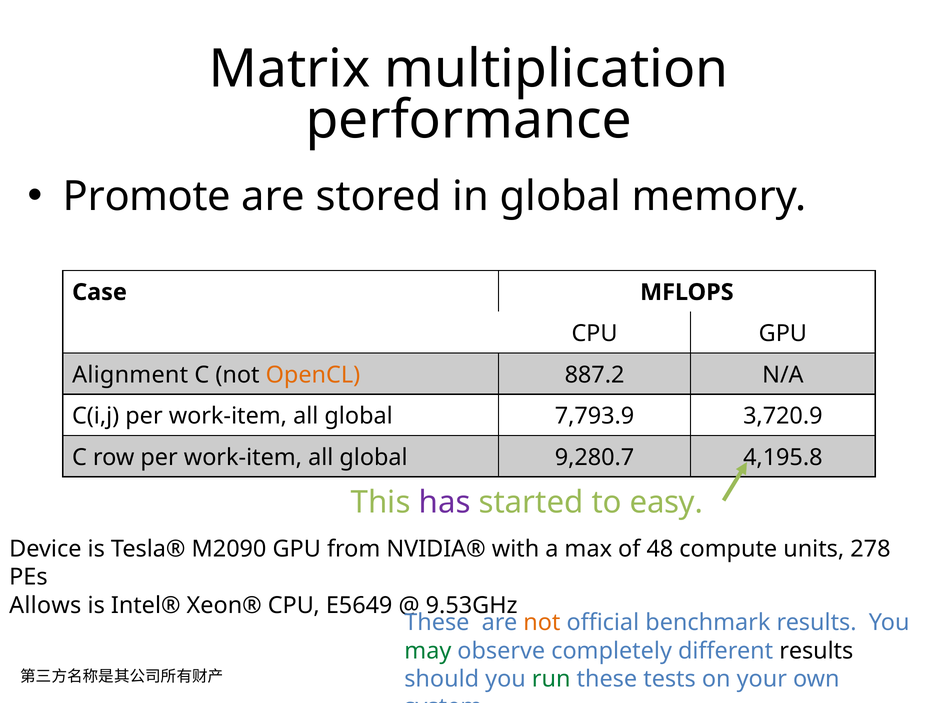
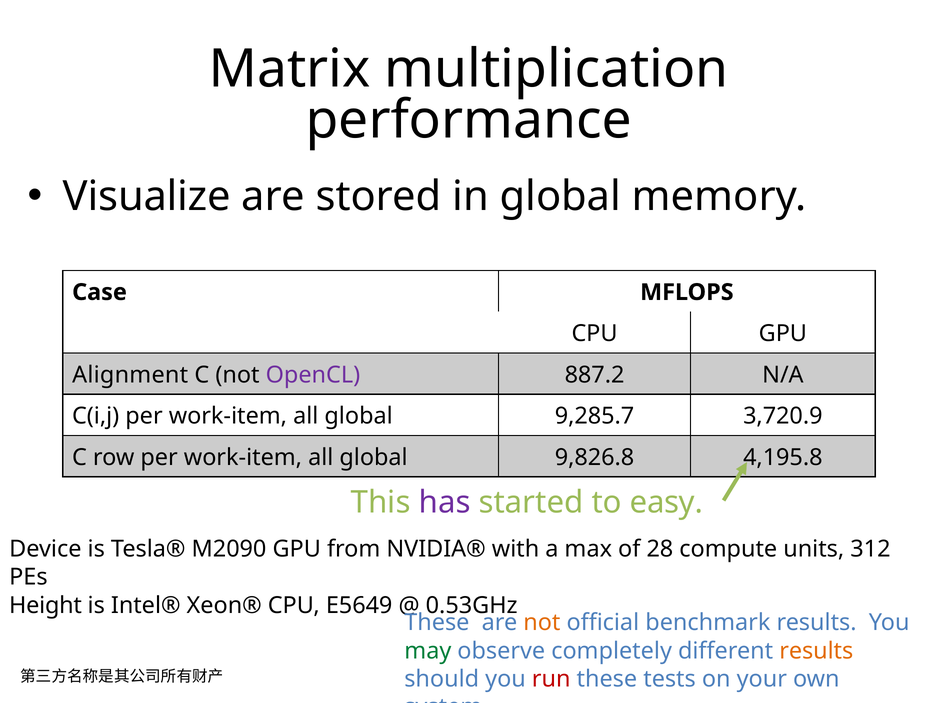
Promote: Promote -> Visualize
OpenCL colour: orange -> purple
7,793.9: 7,793.9 -> 9,285.7
9,280.7: 9,280.7 -> 9,826.8
48: 48 -> 28
278: 278 -> 312
Allows: Allows -> Height
9.53GHz: 9.53GHz -> 0.53GHz
results at (816, 651) colour: black -> orange
run colour: green -> red
